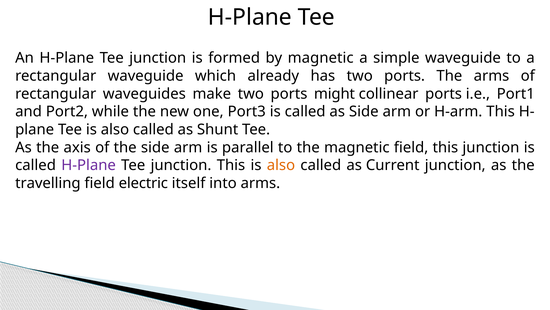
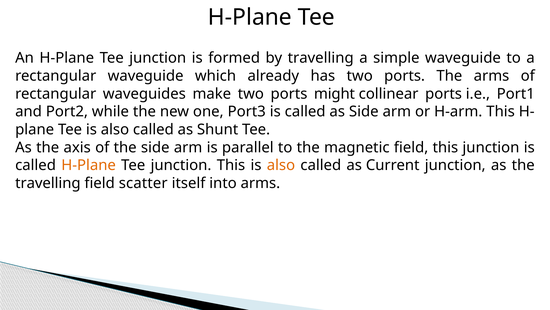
by magnetic: magnetic -> travelling
H-Plane at (89, 165) colour: purple -> orange
electric: electric -> scatter
